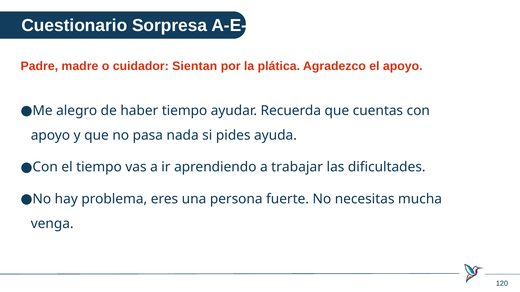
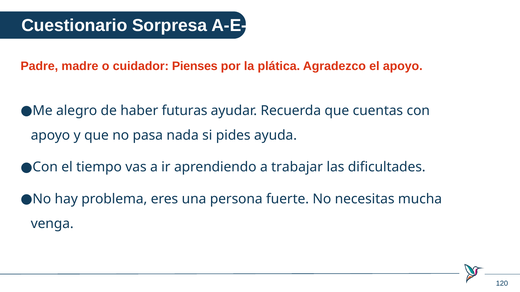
Sientan: Sientan -> Pienses
haber tiempo: tiempo -> futuras
